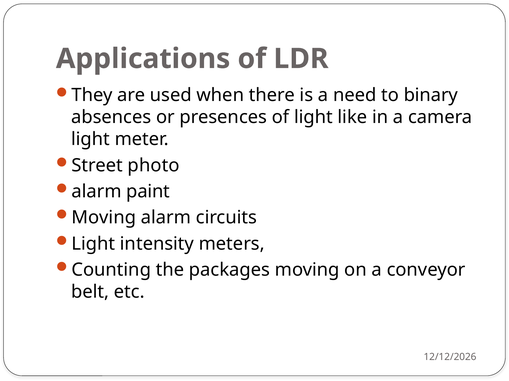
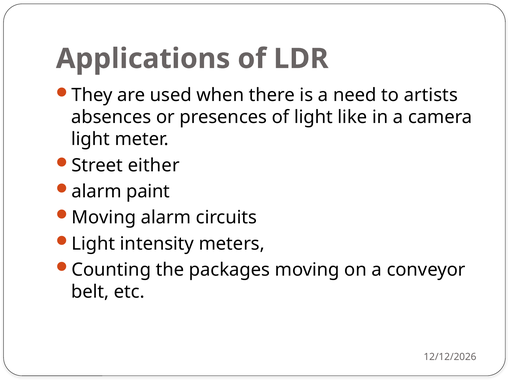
binary: binary -> artists
photo: photo -> either
